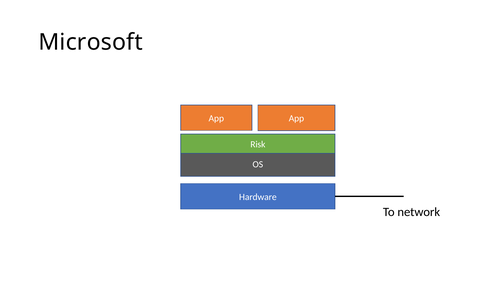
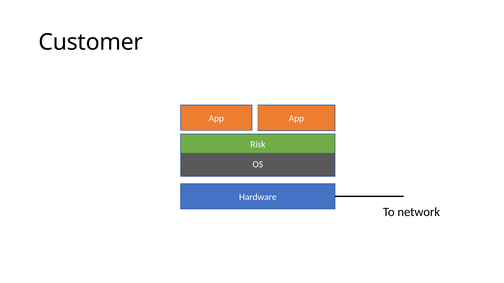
Microsoft: Microsoft -> Customer
